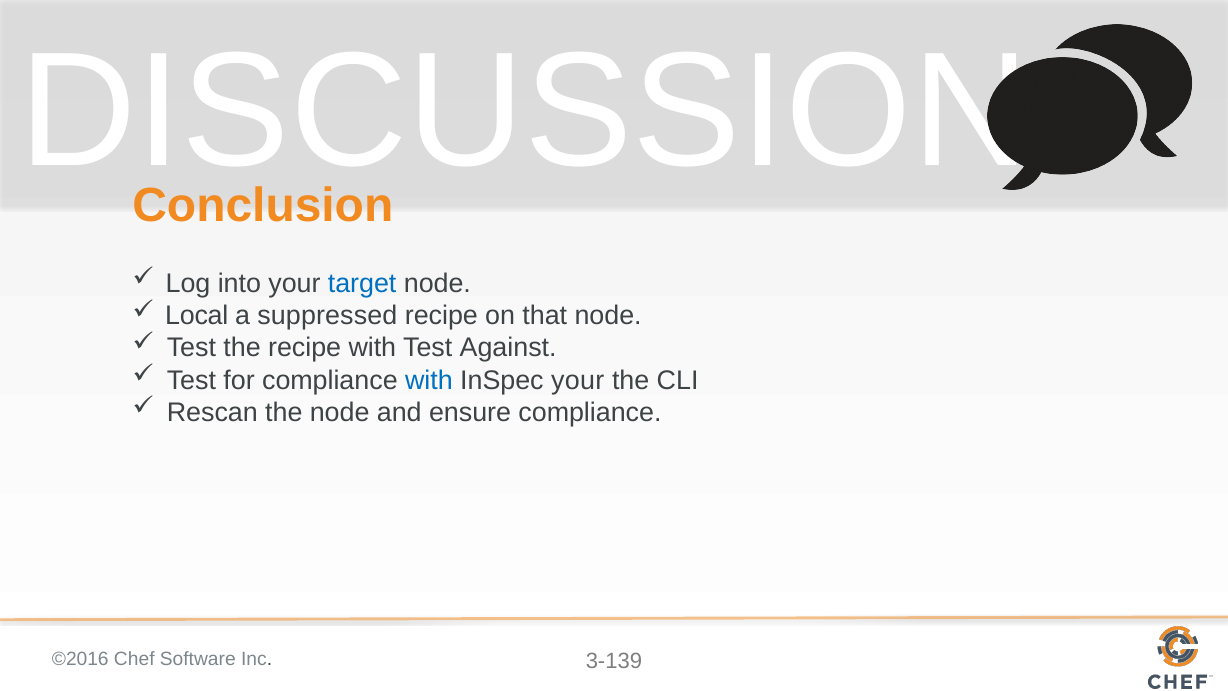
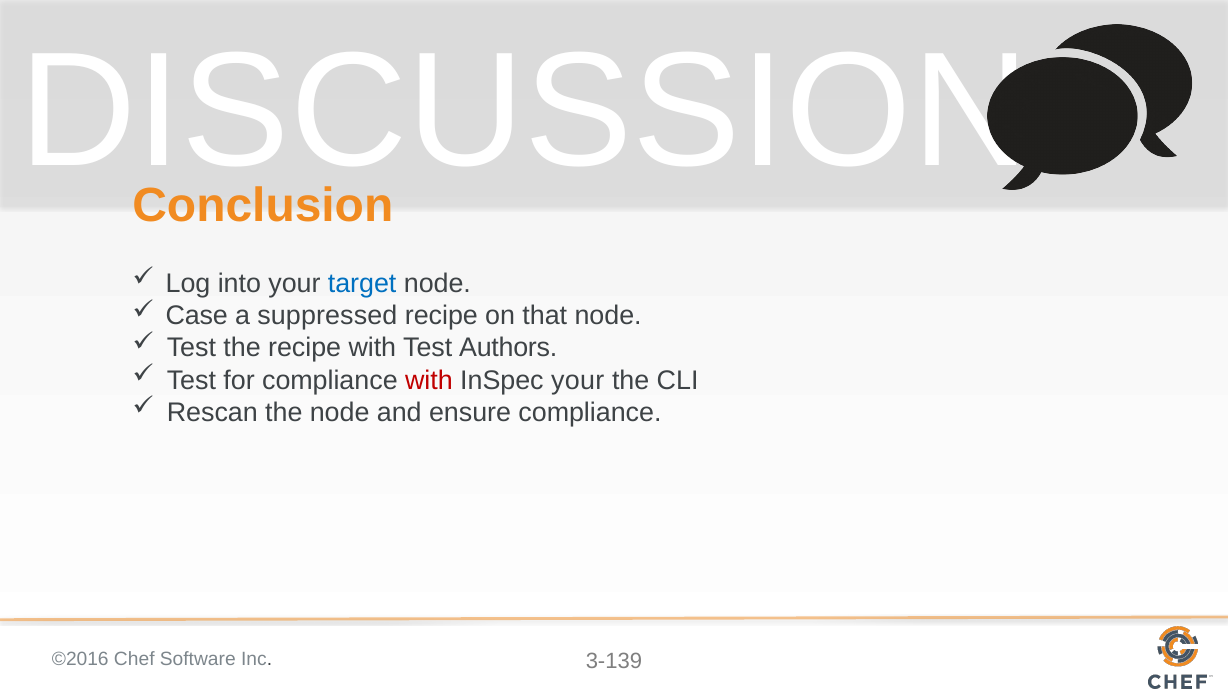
Local: Local -> Case
Against: Against -> Authors
with at (429, 380) colour: blue -> red
